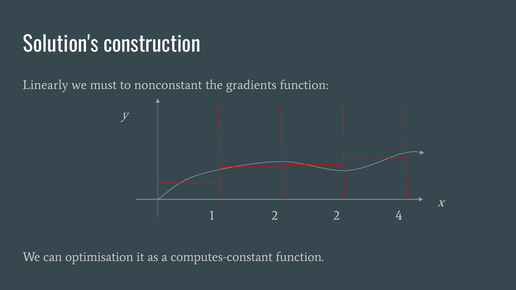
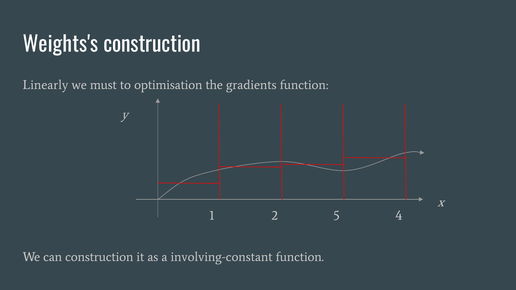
Solution's: Solution's -> Weights's
nonconstant: nonconstant -> optimisation
2 2: 2 -> 5
can optimisation: optimisation -> construction
computes-constant: computes-constant -> involving-constant
